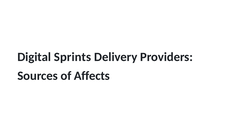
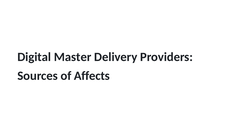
Sprints: Sprints -> Master
